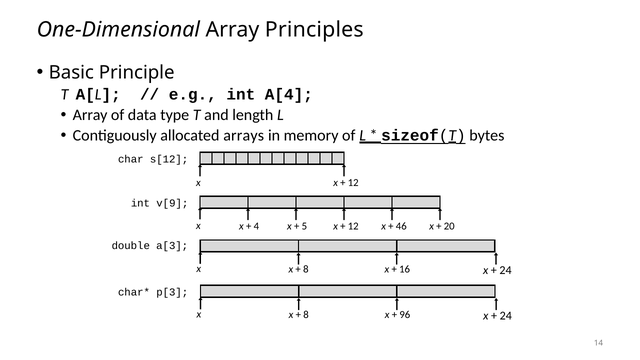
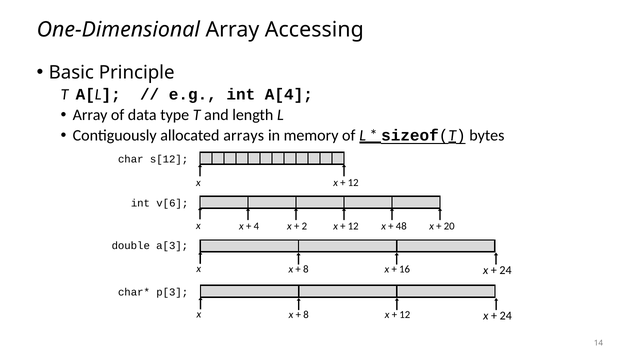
Principles: Principles -> Accessing
v[9: v[9 -> v[6
5: 5 -> 2
46: 46 -> 48
96 at (405, 315): 96 -> 12
